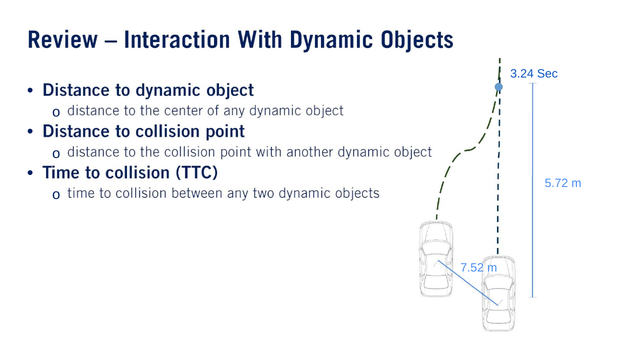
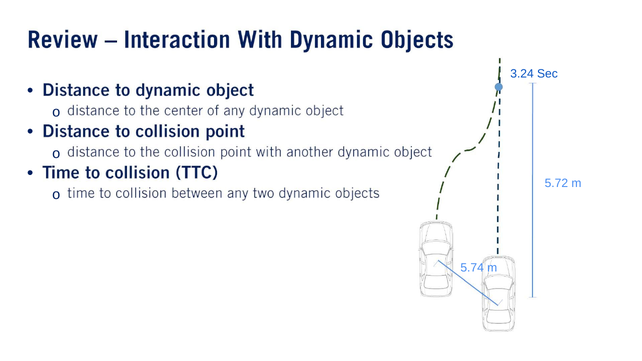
7.52: 7.52 -> 5.74
